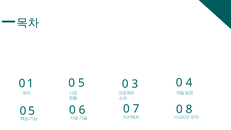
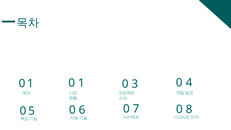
5: 5 -> 1
